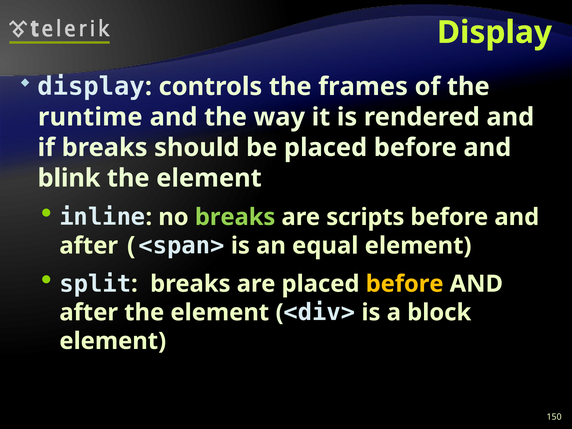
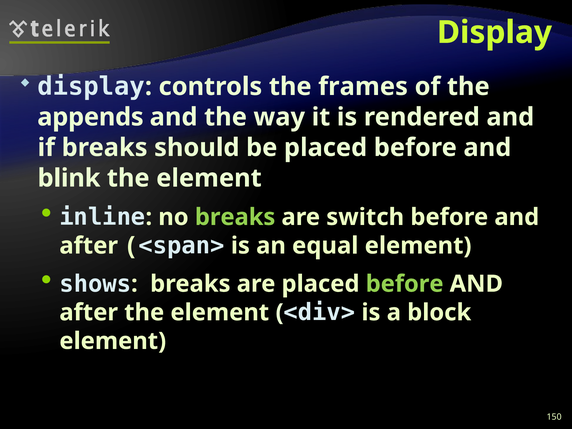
runtime: runtime -> appends
scripts: scripts -> switch
split: split -> shows
before at (405, 284) colour: yellow -> light green
